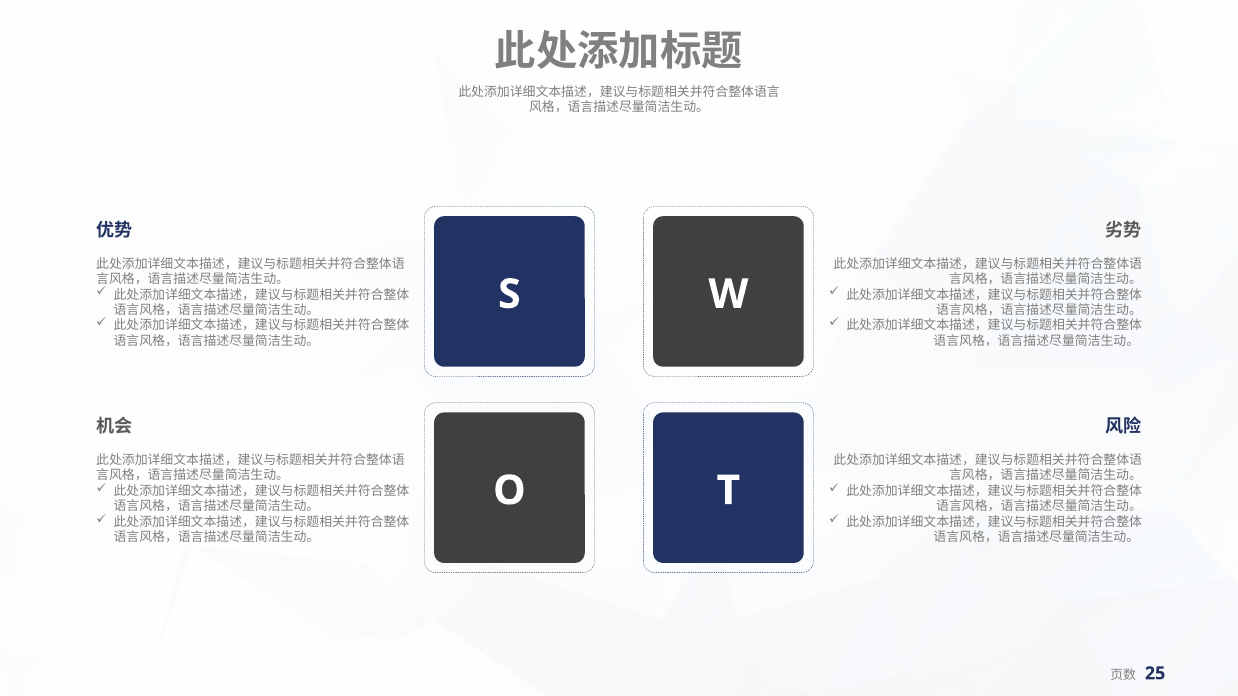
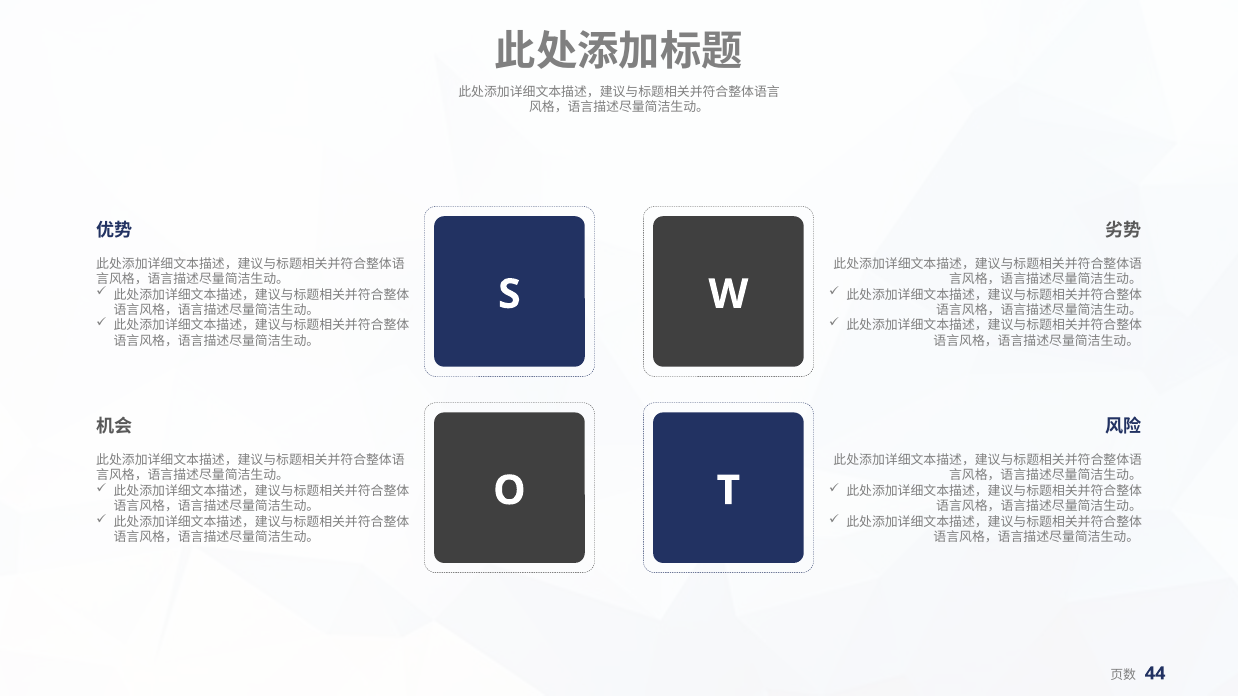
25: 25 -> 44
